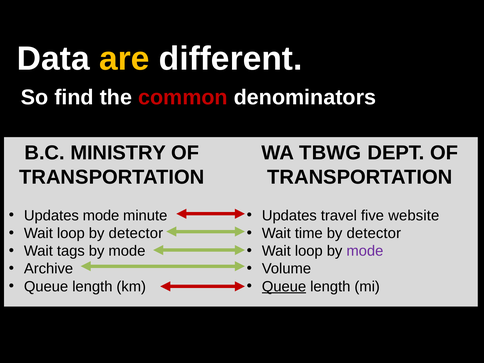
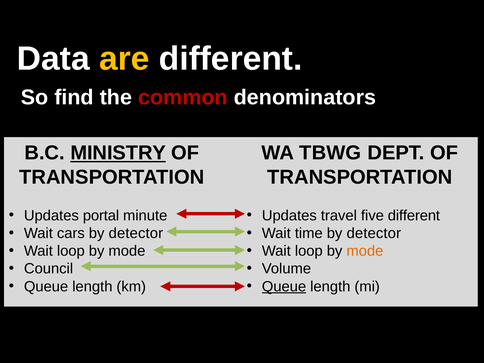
MINISTRY underline: none -> present
Updates mode: mode -> portal
five website: website -> different
loop at (71, 233): loop -> cars
tags at (71, 251): tags -> loop
mode at (365, 251) colour: purple -> orange
Archive: Archive -> Council
